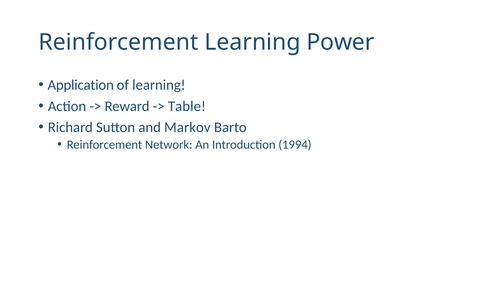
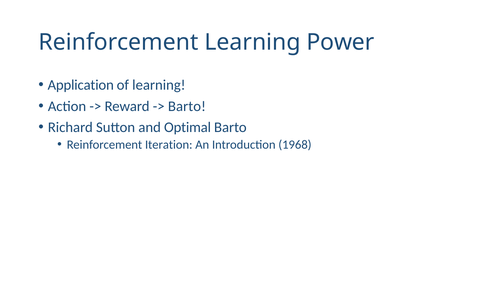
Table at (187, 106): Table -> Barto
Markov: Markov -> Optimal
Network: Network -> Iteration
1994: 1994 -> 1968
